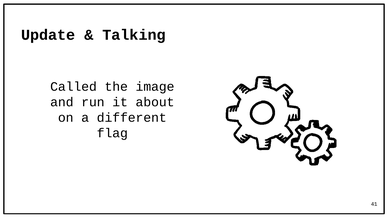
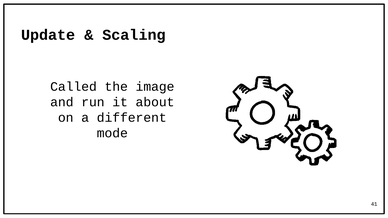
Talking: Talking -> Scaling
flag: flag -> mode
